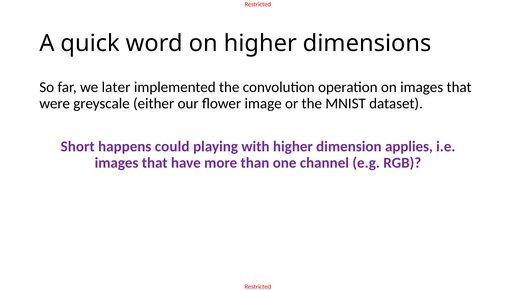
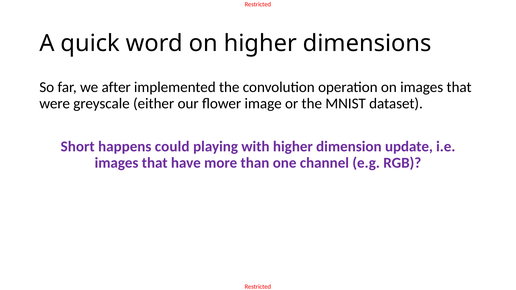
later: later -> after
applies: applies -> update
